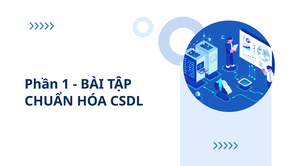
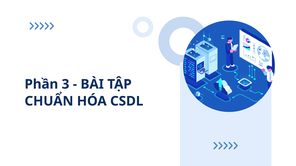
1: 1 -> 3
